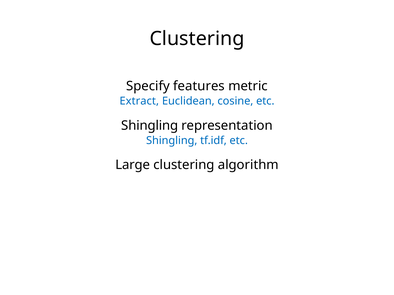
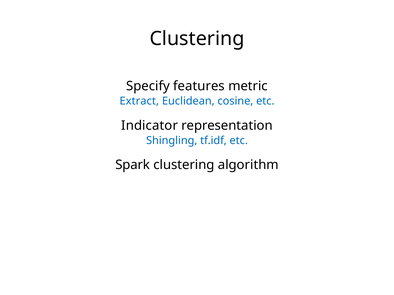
Shingling at (150, 126): Shingling -> Indicator
Large: Large -> Spark
